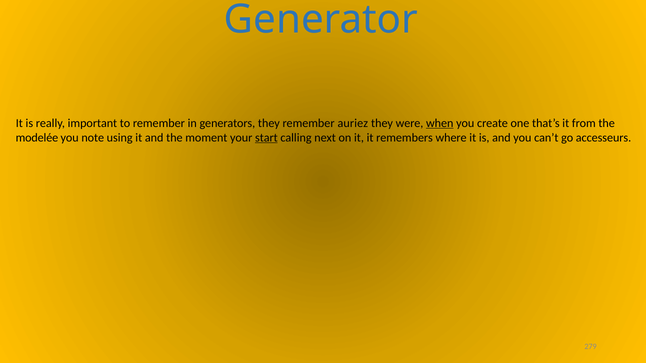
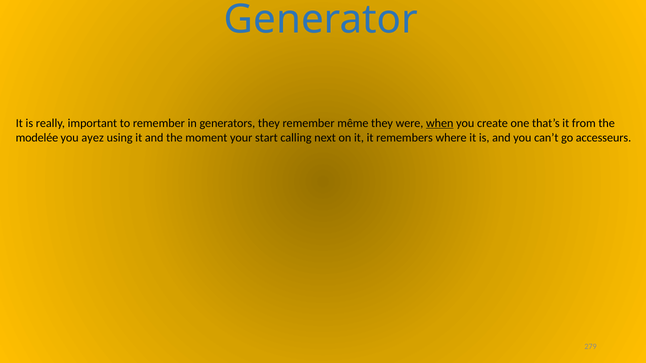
auriez: auriez -> même
note: note -> ayez
start underline: present -> none
